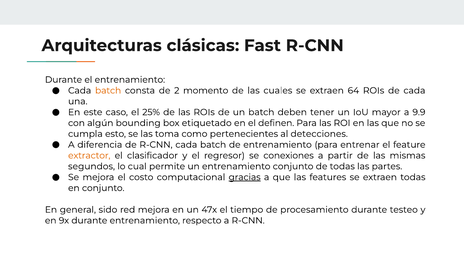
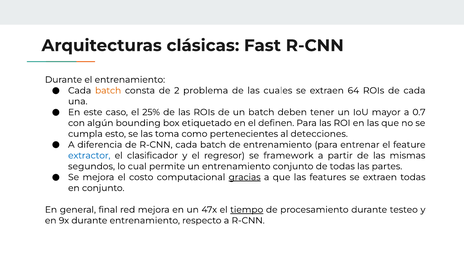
momento: momento -> problema
9.9: 9.9 -> 0.7
extractor colour: orange -> blue
conexiones: conexiones -> framework
sido: sido -> final
tiempo underline: none -> present
